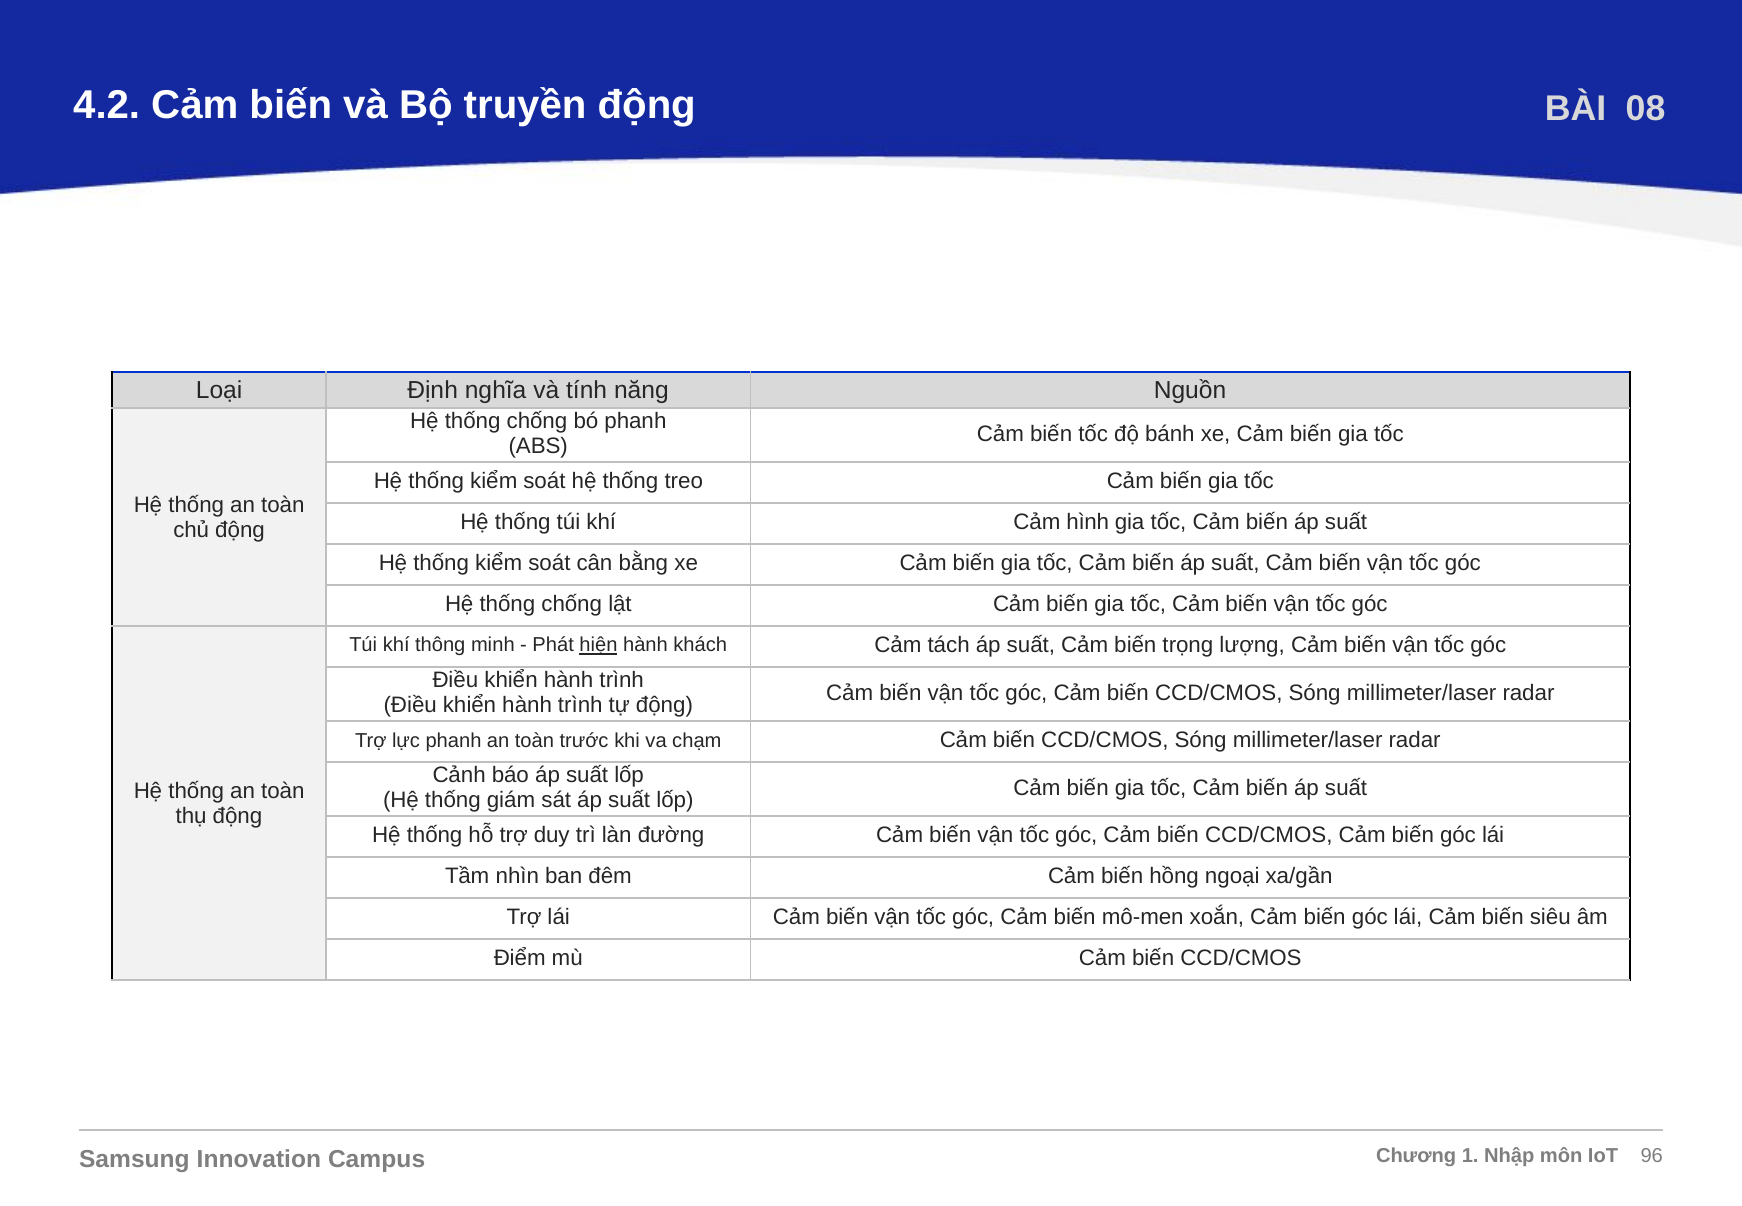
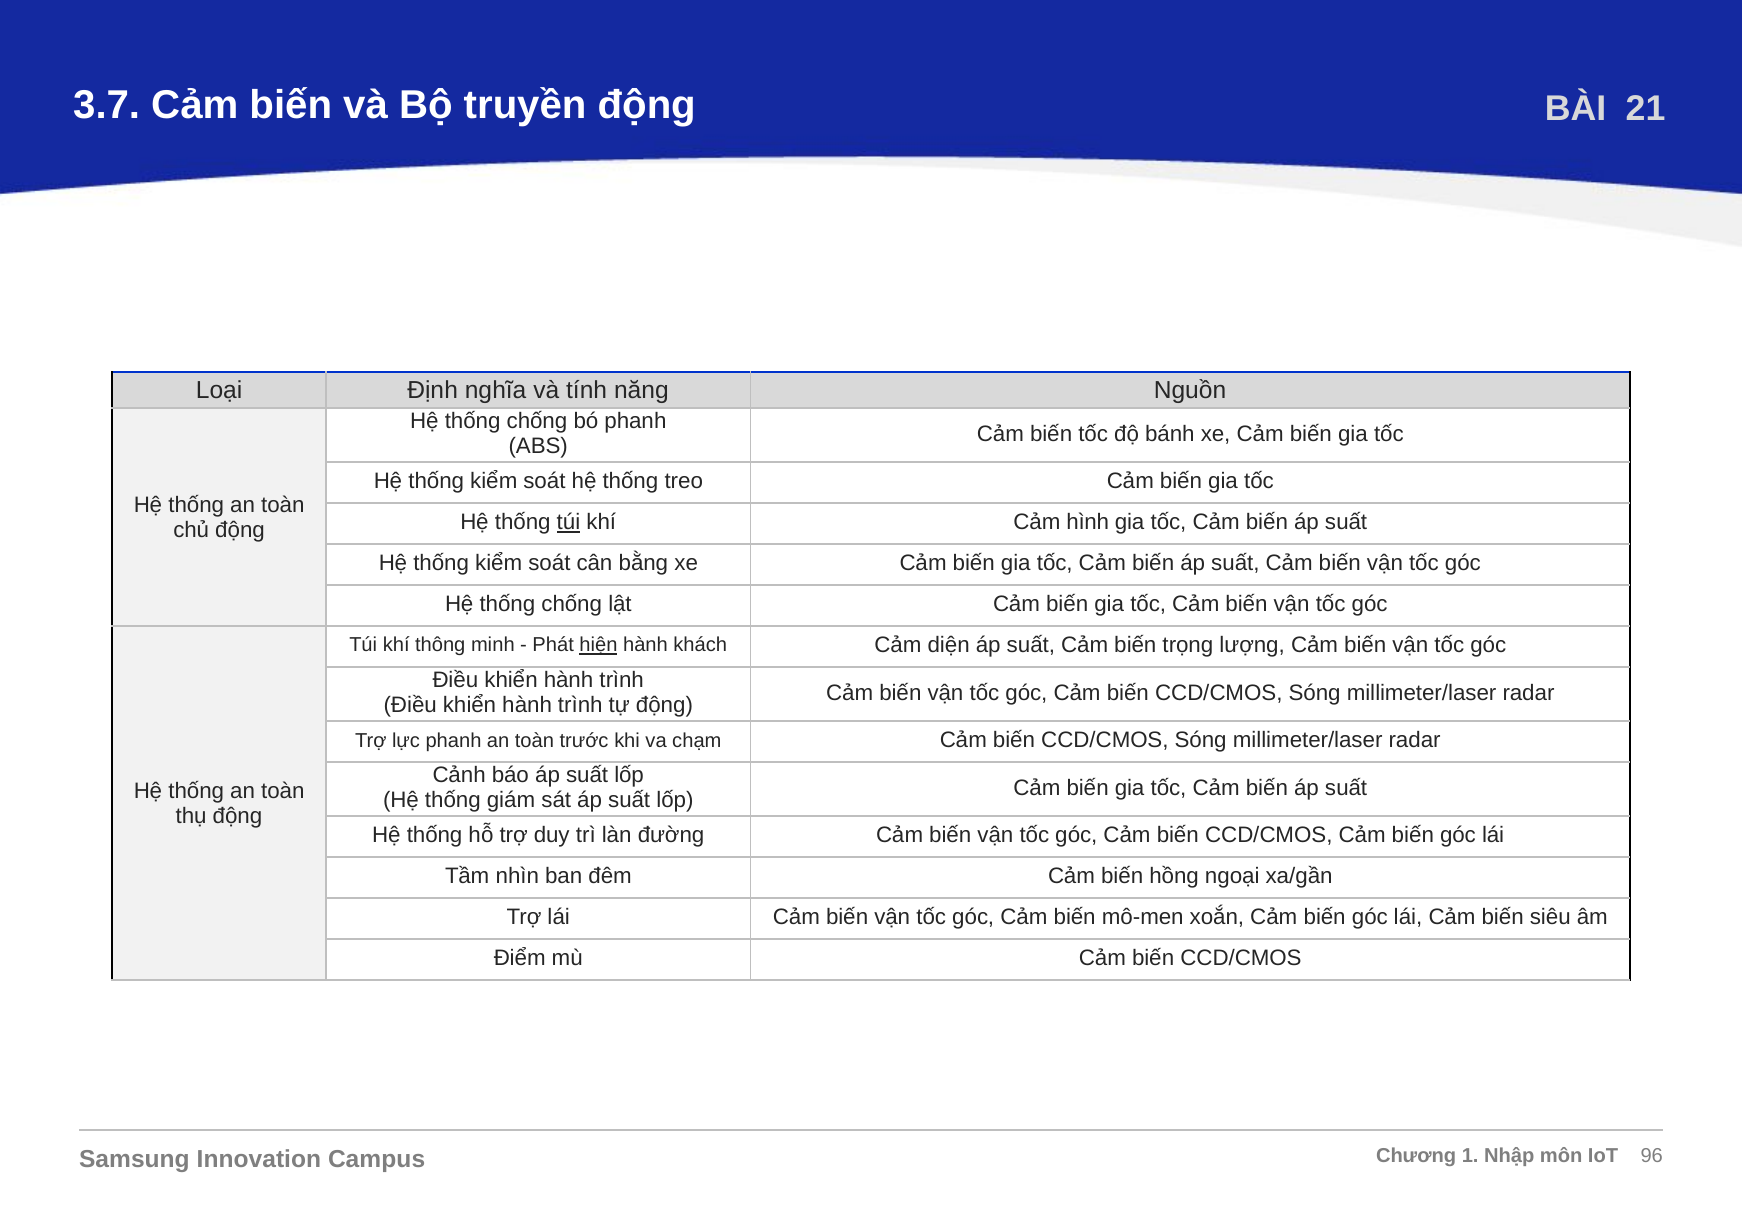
4.2: 4.2 -> 3.7
08: 08 -> 21
túi at (569, 522) underline: none -> present
tách: tách -> diện
